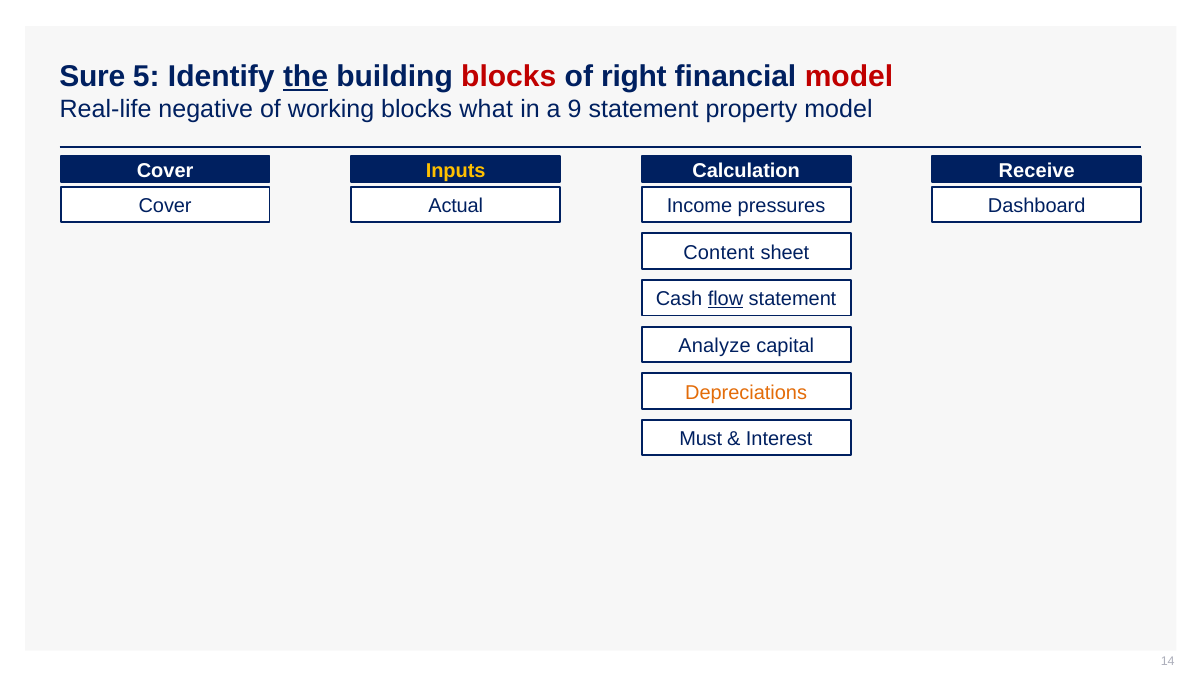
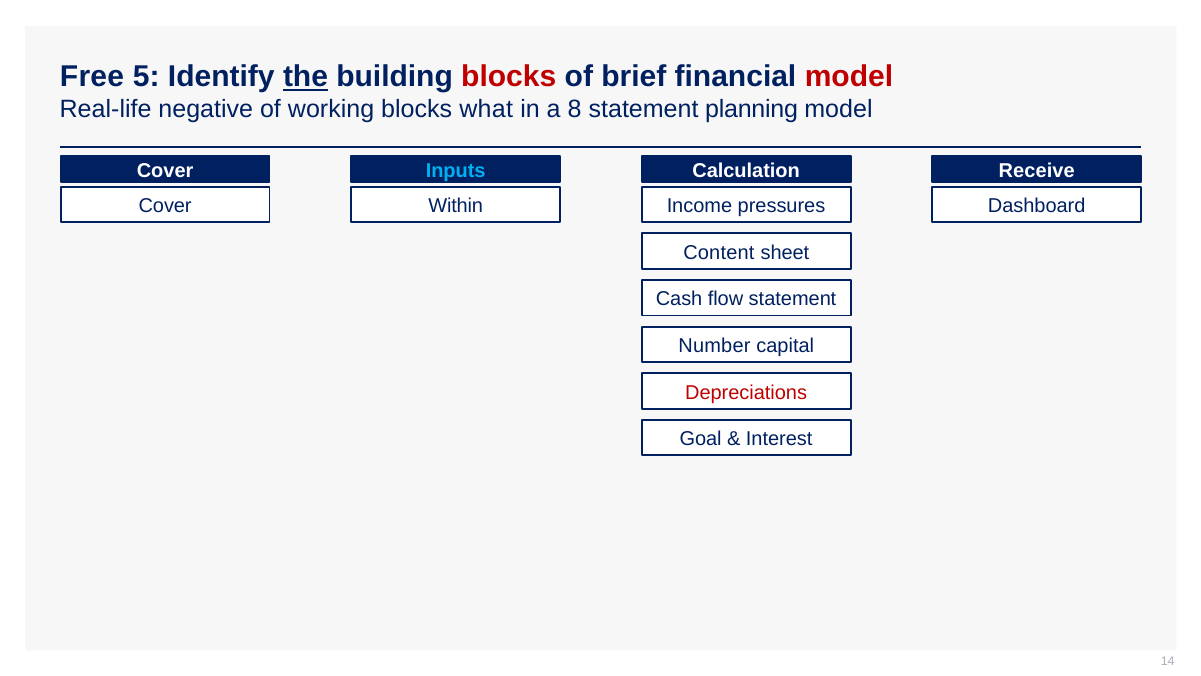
Sure: Sure -> Free
right: right -> brief
9: 9 -> 8
property: property -> planning
Inputs colour: yellow -> light blue
Actual: Actual -> Within
flow underline: present -> none
Analyze: Analyze -> Number
Depreciations colour: orange -> red
Must: Must -> Goal
